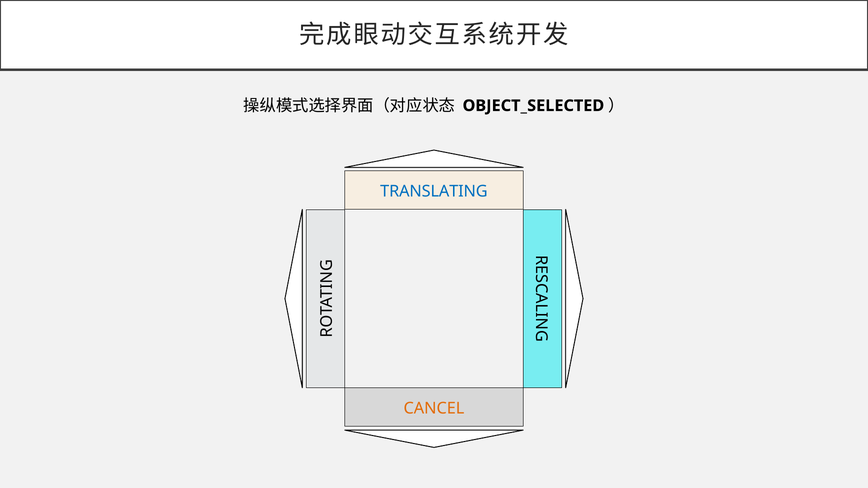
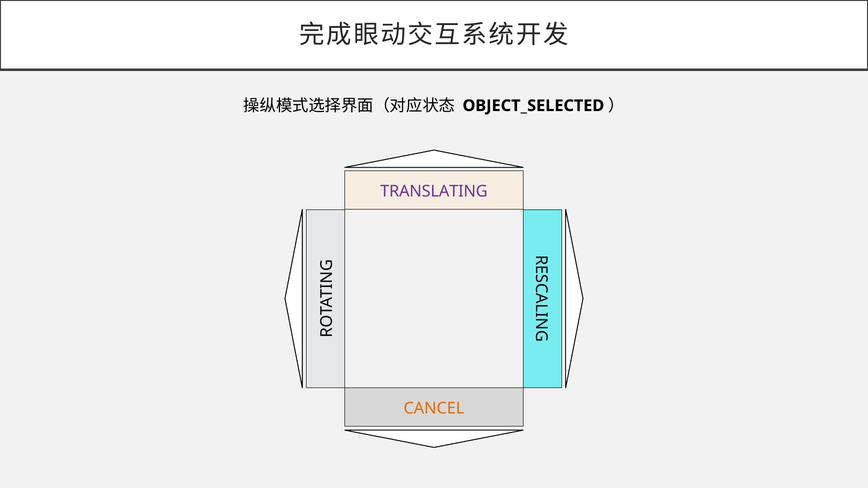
TRANSLATING colour: blue -> purple
